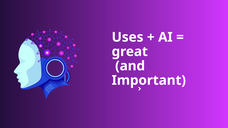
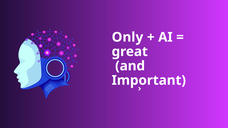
Uses: Uses -> Only
